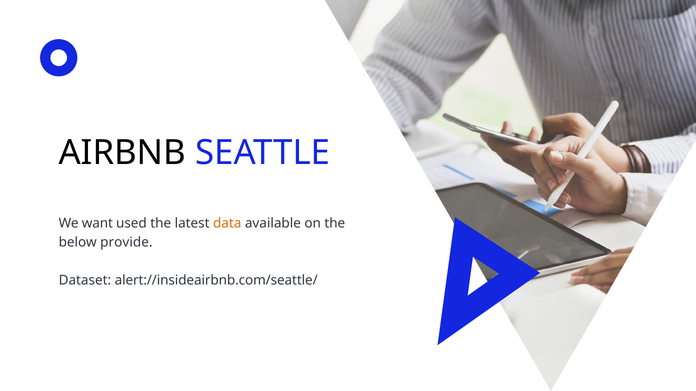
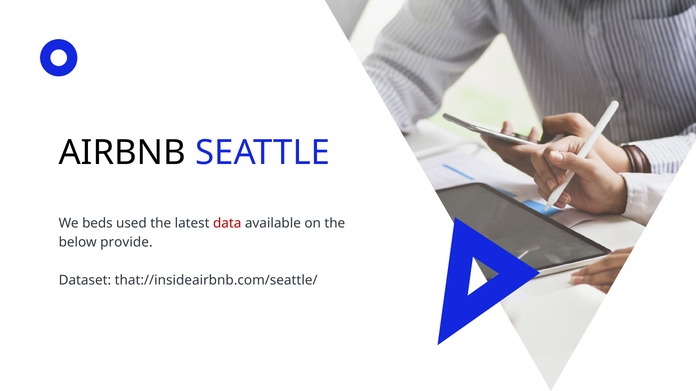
want: want -> beds
data colour: orange -> red
alert://insideairbnb.com/seattle/: alert://insideairbnb.com/seattle/ -> that://insideairbnb.com/seattle/
